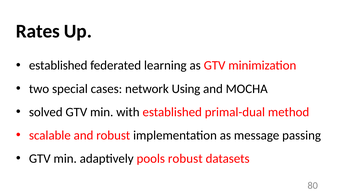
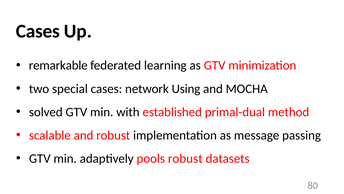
Rates at (38, 31): Rates -> Cases
established at (58, 65): established -> remarkable
